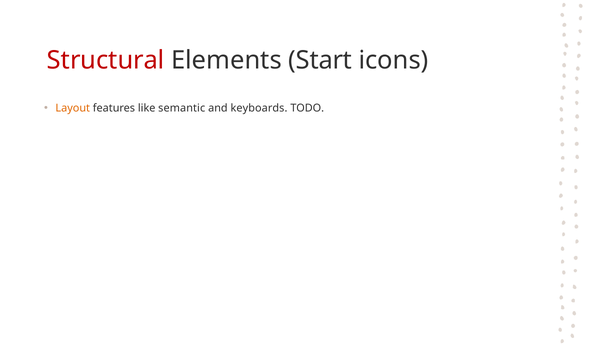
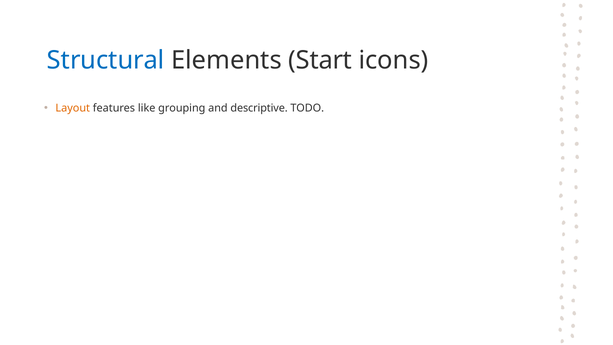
Structural colour: red -> blue
semantic: semantic -> grouping
keyboards: keyboards -> descriptive
